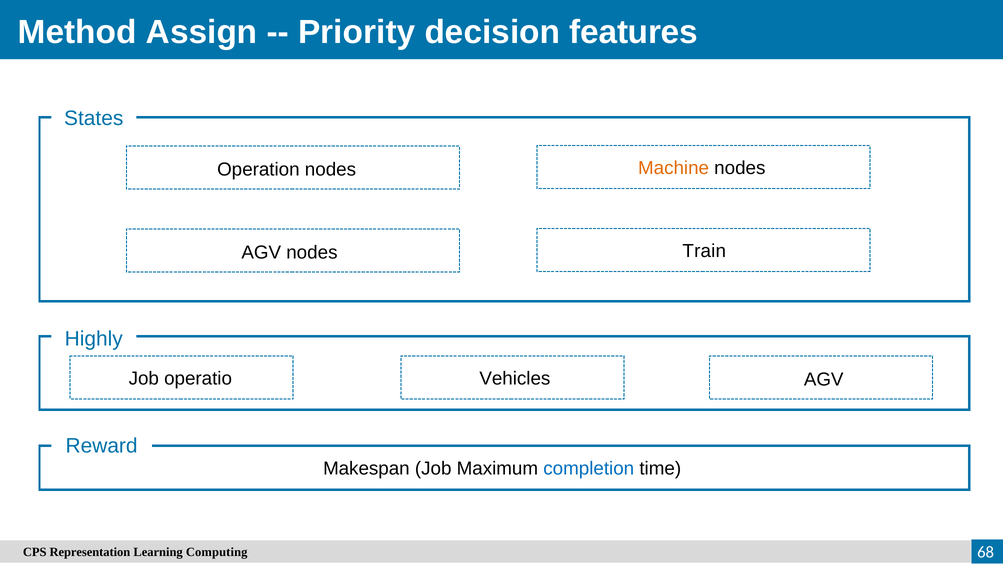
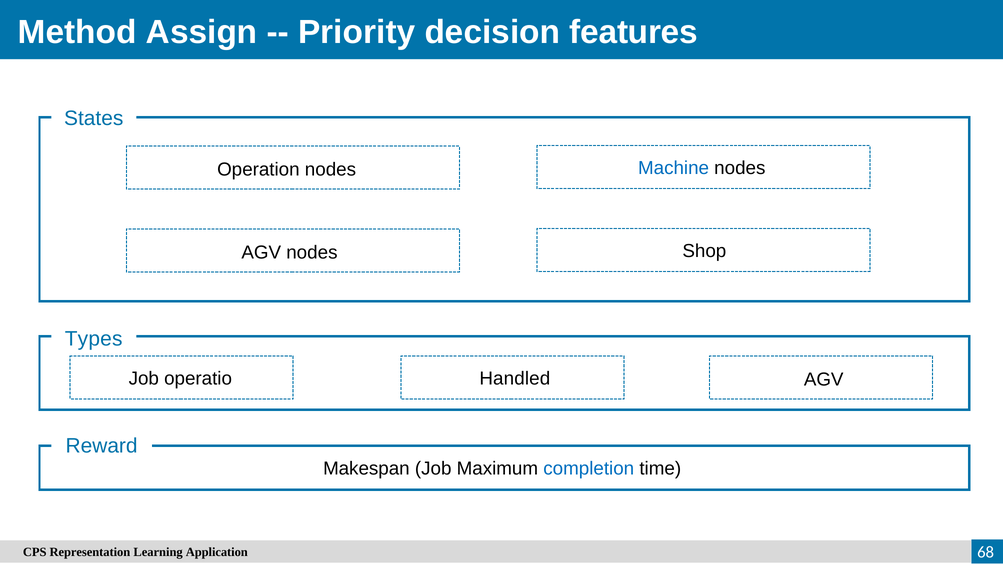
Machine colour: orange -> blue
Train: Train -> Shop
Highly: Highly -> Types
Vehicles: Vehicles -> Handled
Computing: Computing -> Application
